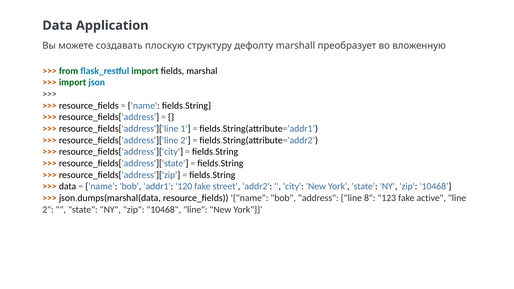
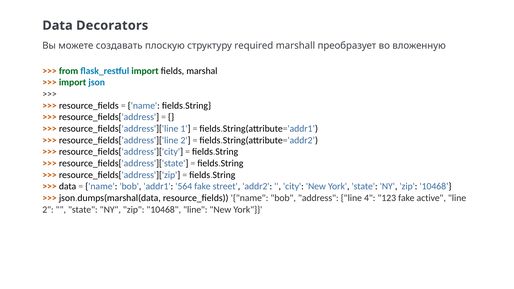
Application: Application -> Decorators
дефолту: дефолту -> required
120: 120 -> 564
8: 8 -> 4
